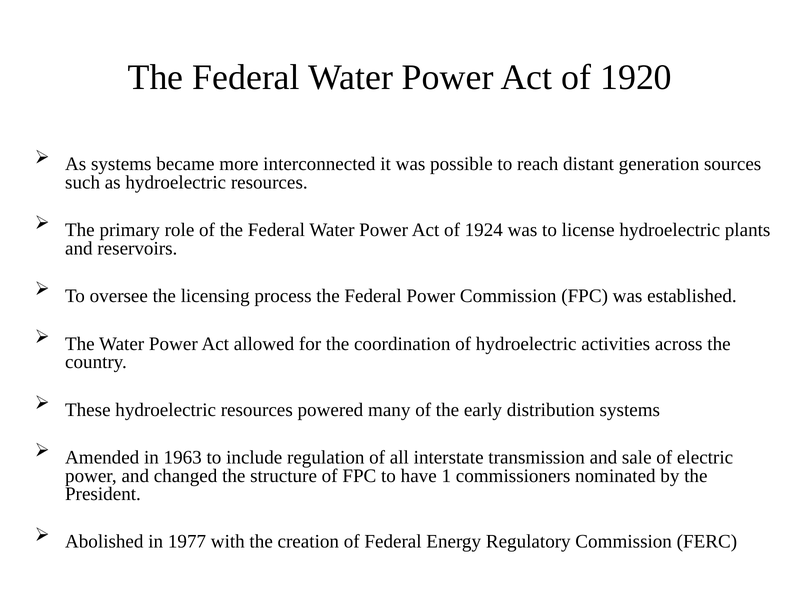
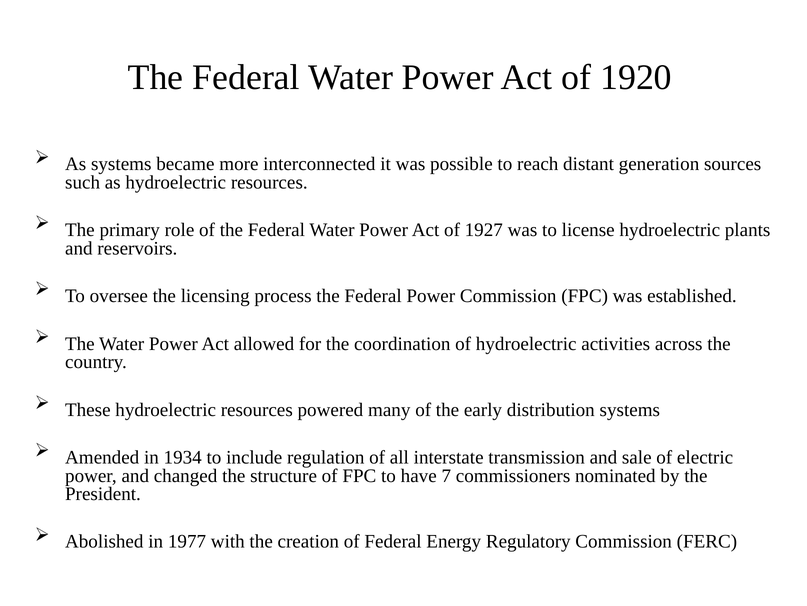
1924: 1924 -> 1927
1963: 1963 -> 1934
1: 1 -> 7
